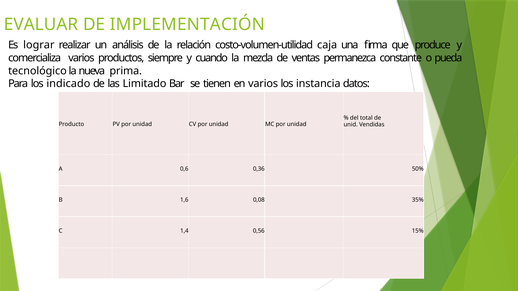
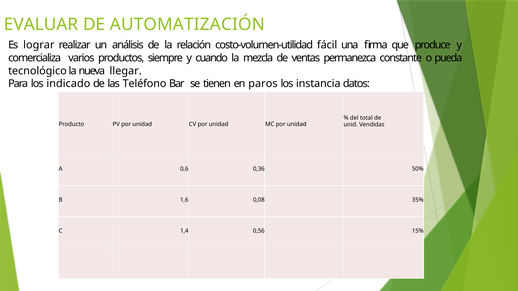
IMPLEMENTACIÓN: IMPLEMENTACIÓN -> AUTOMATIZACIÓN
caja: caja -> fácil
prima: prima -> llegar
Limitado: Limitado -> Teléfono
en varios: varios -> paros
